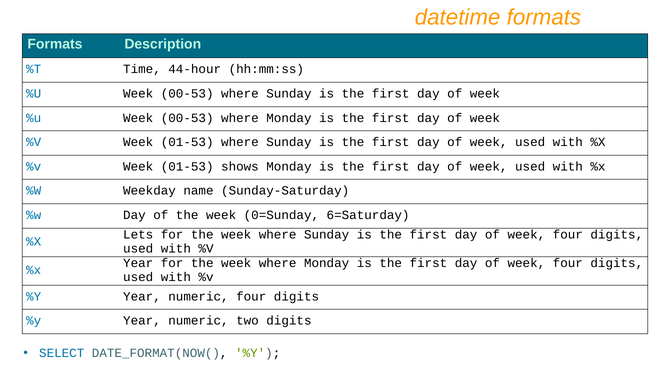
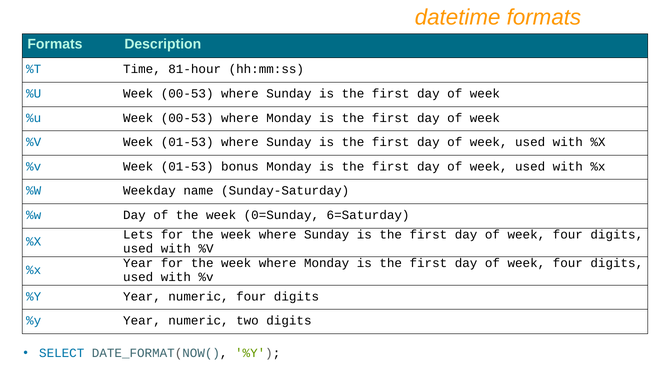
44-hour: 44-hour -> 81-hour
shows: shows -> bonus
